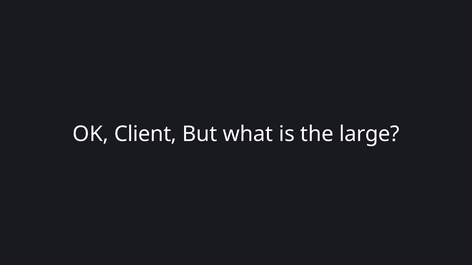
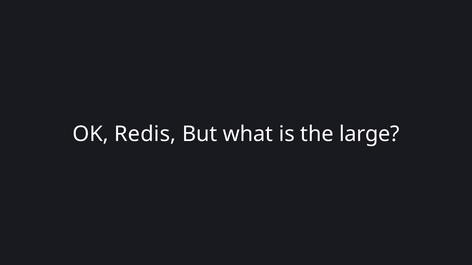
Client: Client -> Redis
